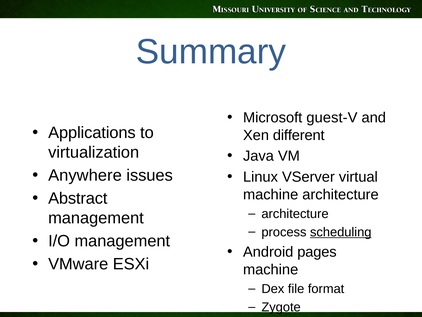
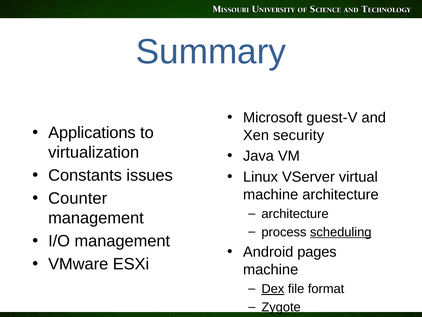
different: different -> security
Anywhere: Anywhere -> Constants
Abstract: Abstract -> Counter
Dex underline: none -> present
